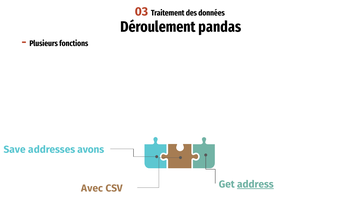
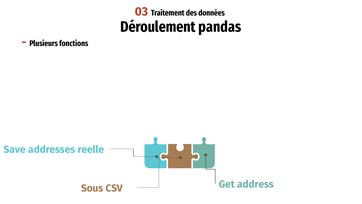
avons: avons -> reelle
address underline: present -> none
Avec: Avec -> Sous
